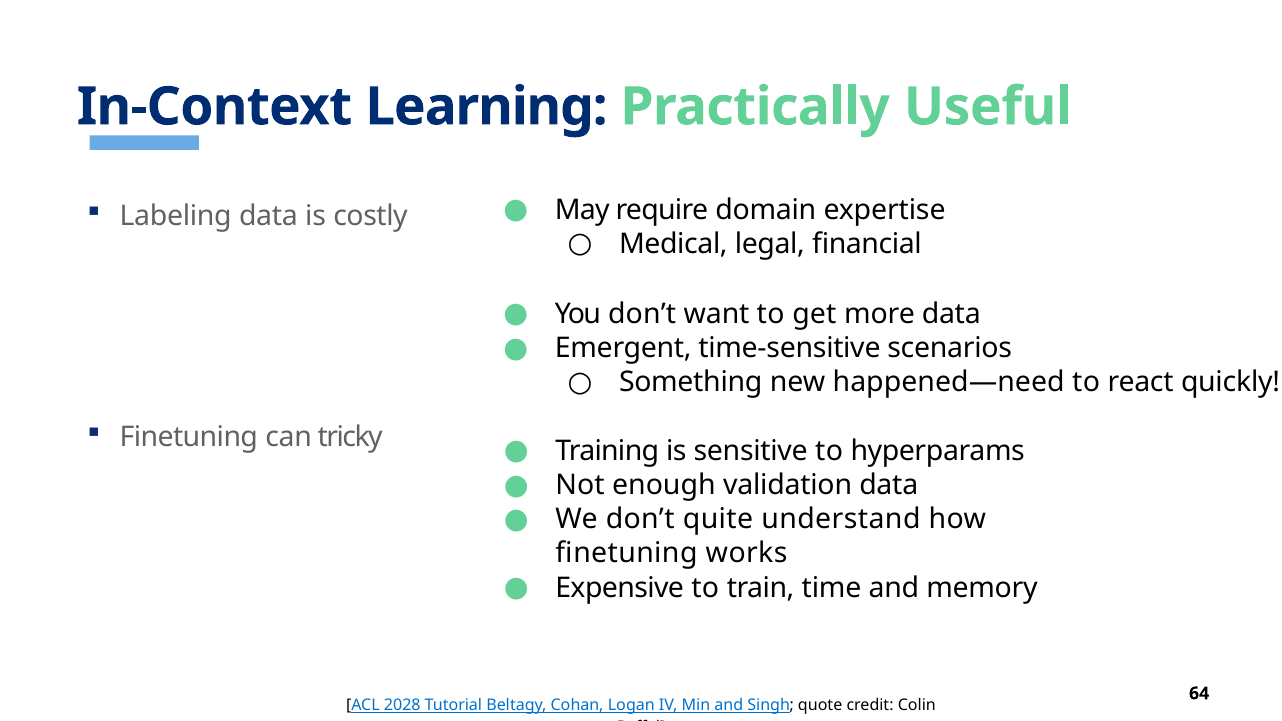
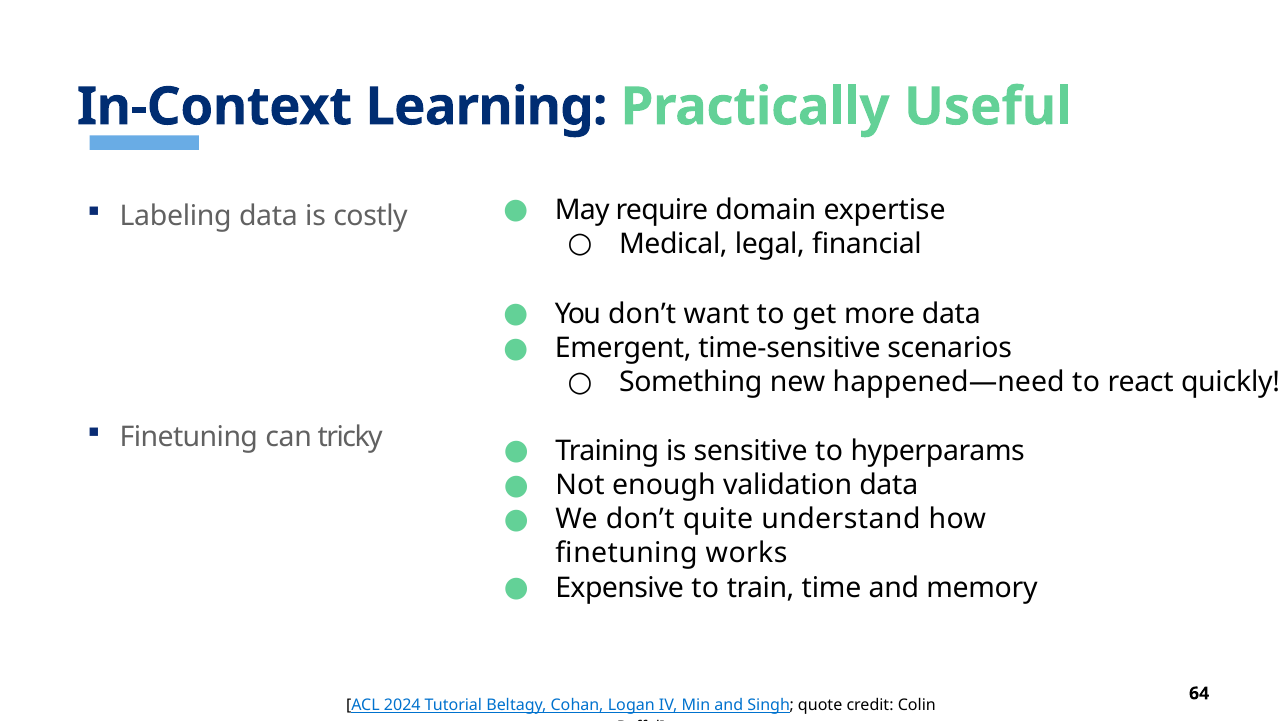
2028: 2028 -> 2024
